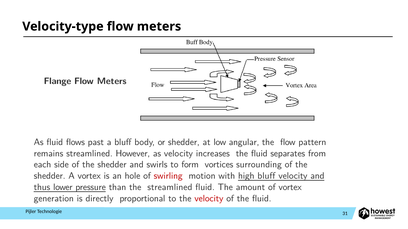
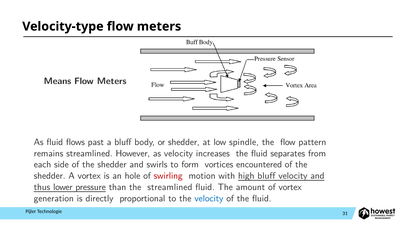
Flange: Flange -> Means
angular: angular -> spindle
surrounding: surrounding -> encountered
velocity at (209, 199) colour: red -> blue
